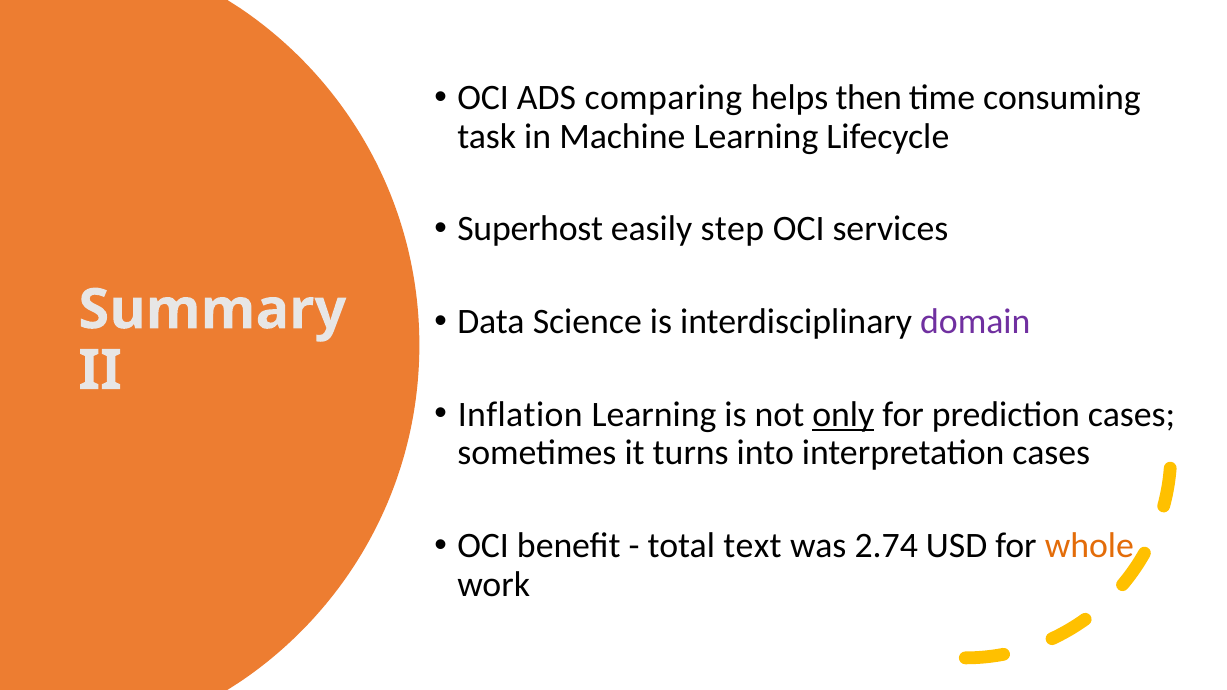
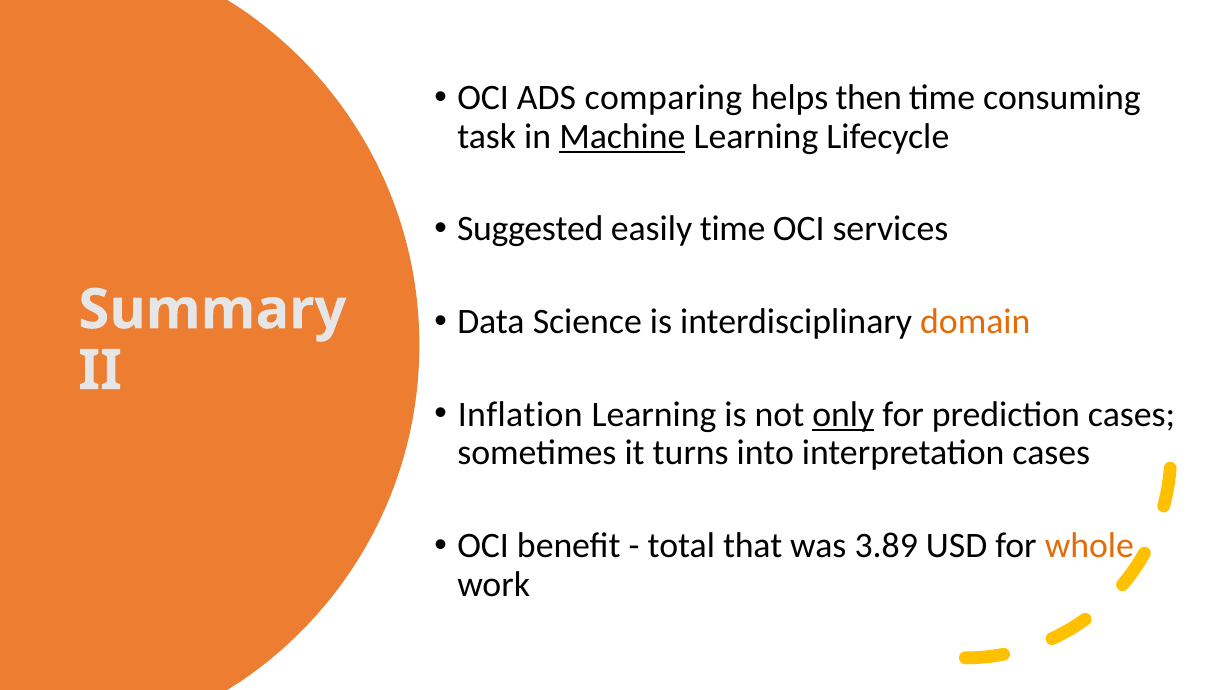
Machine underline: none -> present
Superhost: Superhost -> Suggested
easily step: step -> time
domain colour: purple -> orange
text: text -> that
2.74: 2.74 -> 3.89
